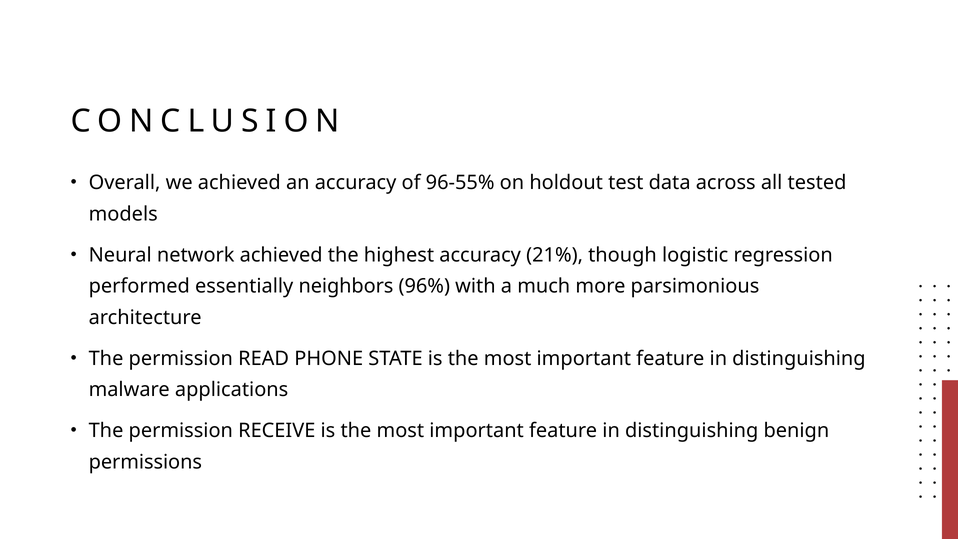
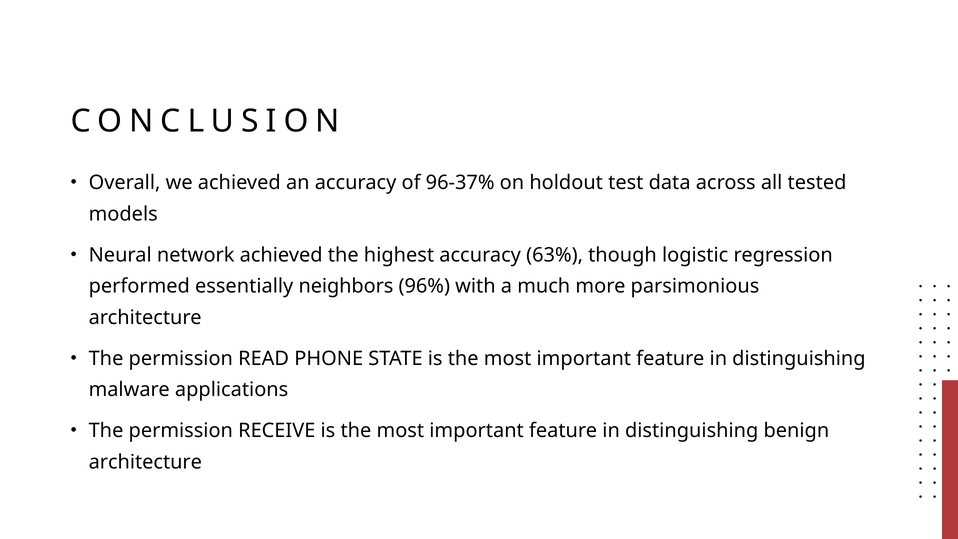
96-55%: 96-55% -> 96-37%
21%: 21% -> 63%
permissions at (145, 462): permissions -> architecture
